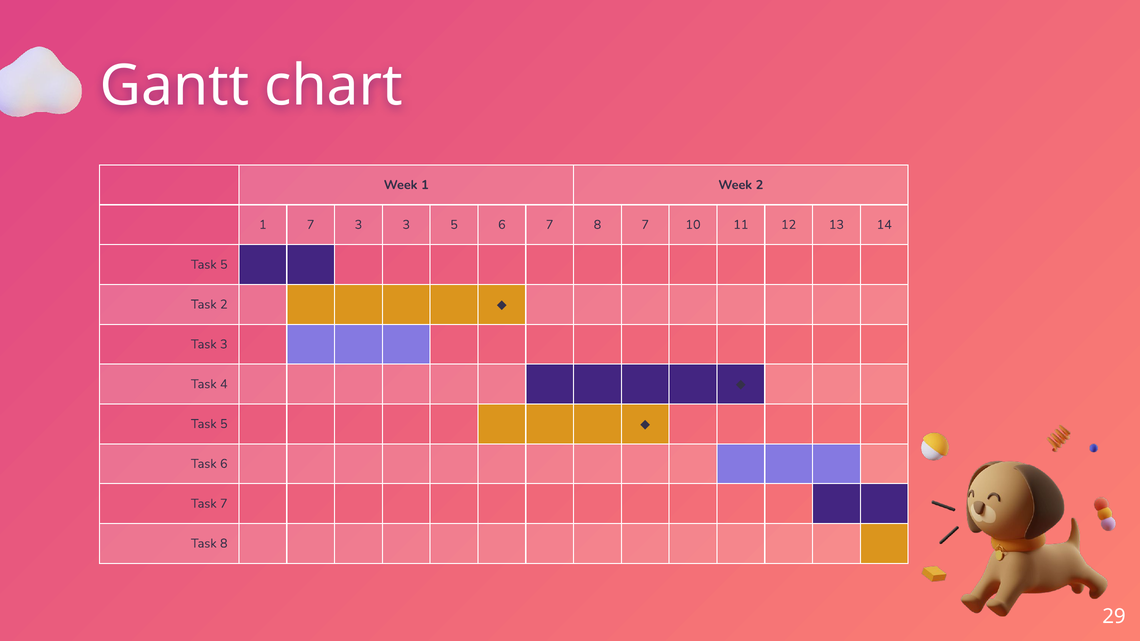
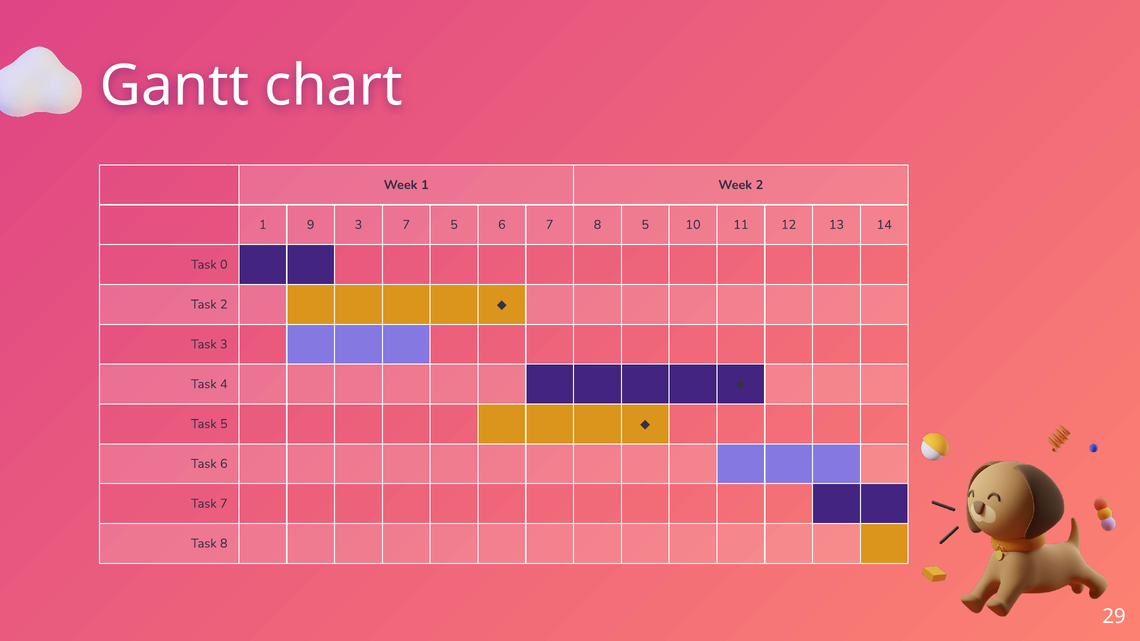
1 7: 7 -> 9
3 3: 3 -> 7
8 7: 7 -> 5
5 at (224, 265): 5 -> 0
